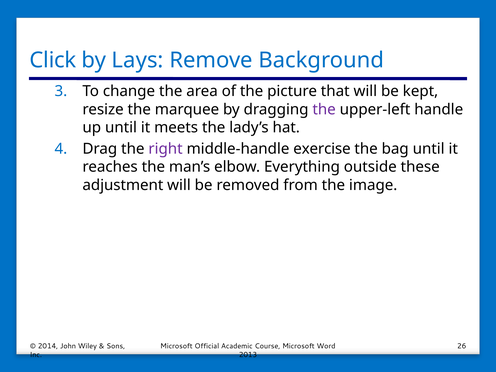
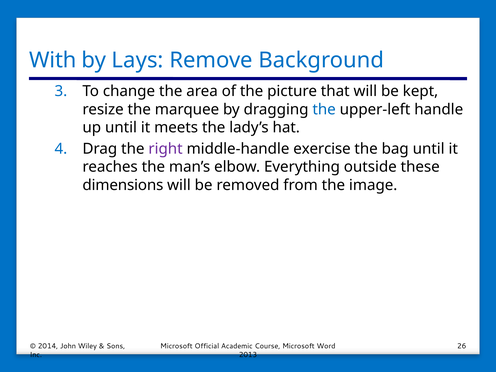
Click: Click -> With
the at (324, 109) colour: purple -> blue
adjustment: adjustment -> dimensions
